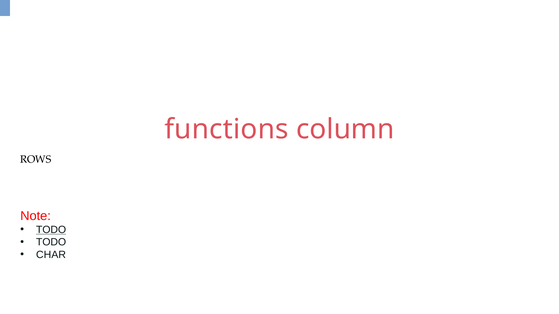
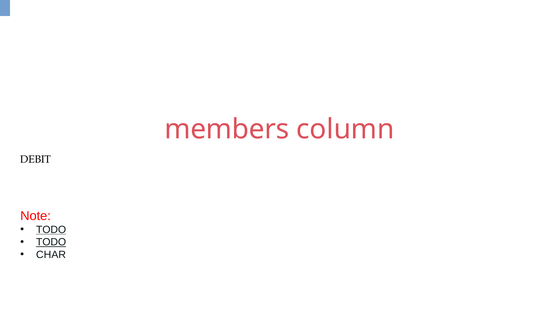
functions: functions -> members
ROWS: ROWS -> DEBIT
TODO at (51, 243) underline: none -> present
